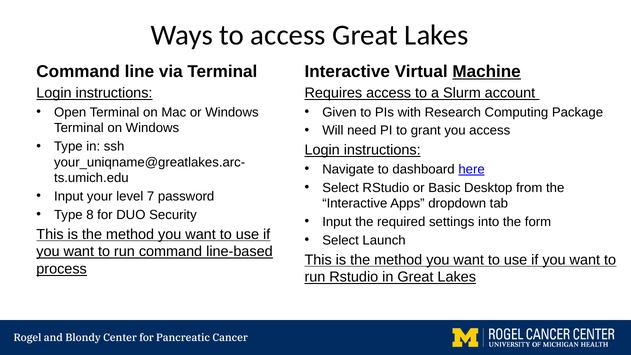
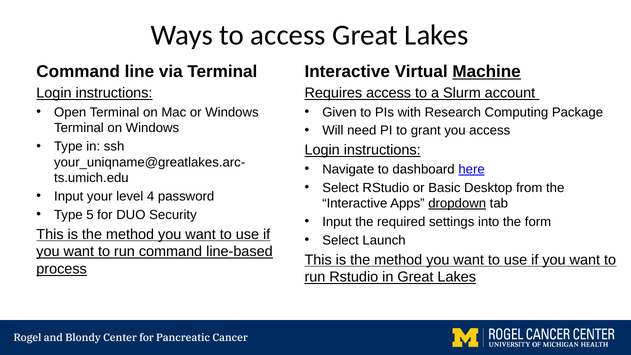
7: 7 -> 4
dropdown underline: none -> present
8: 8 -> 5
